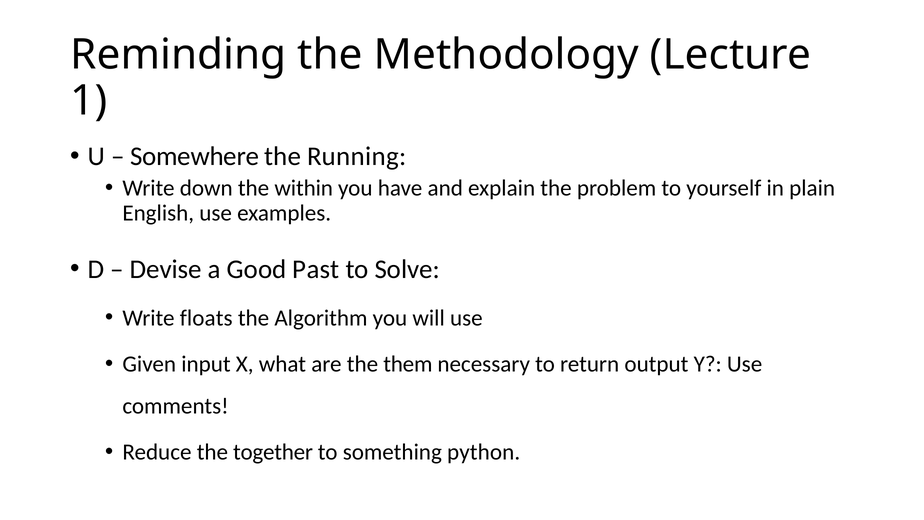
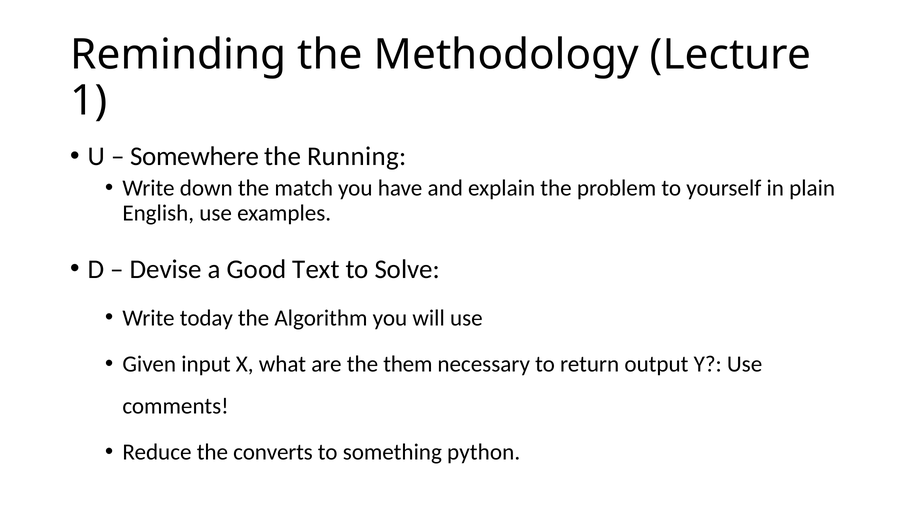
within: within -> match
Past: Past -> Text
floats: floats -> today
together: together -> converts
